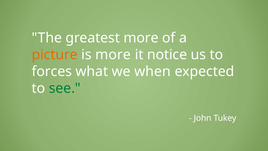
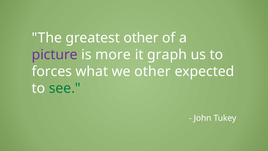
greatest more: more -> other
picture colour: orange -> purple
notice: notice -> graph
we when: when -> other
